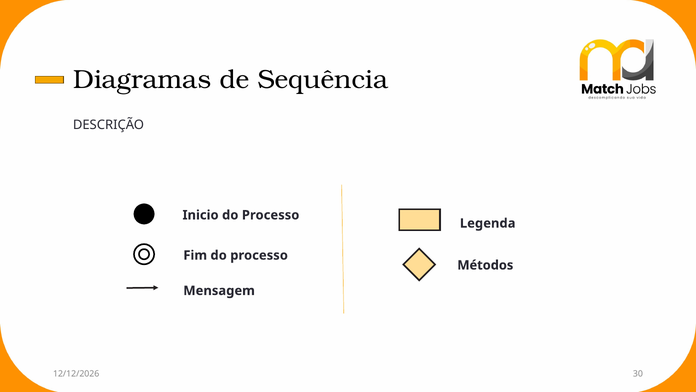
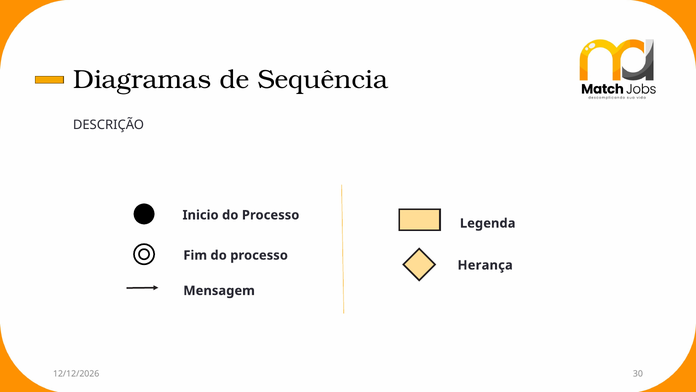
Métodos: Métodos -> Herança
